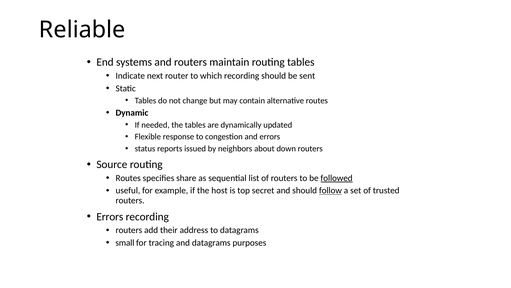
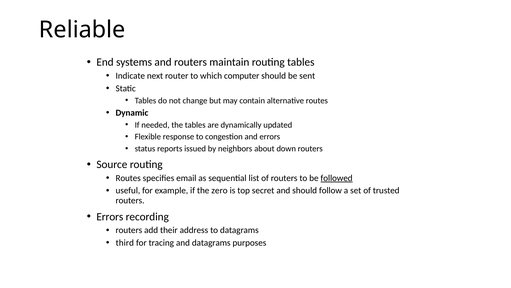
which recording: recording -> computer
share: share -> email
host: host -> zero
follow underline: present -> none
small: small -> third
